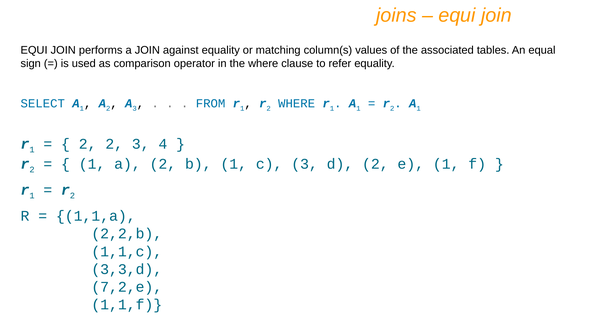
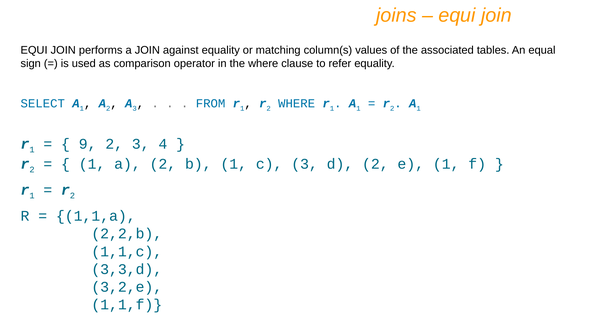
2 at (88, 144): 2 -> 9
7,2,e: 7,2,e -> 3,2,e
